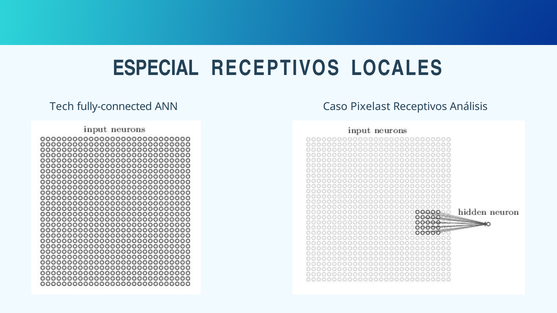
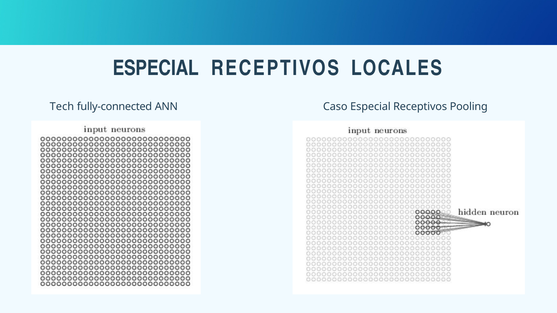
Caso Pixelast: Pixelast -> Especial
Análisis: Análisis -> Pooling
